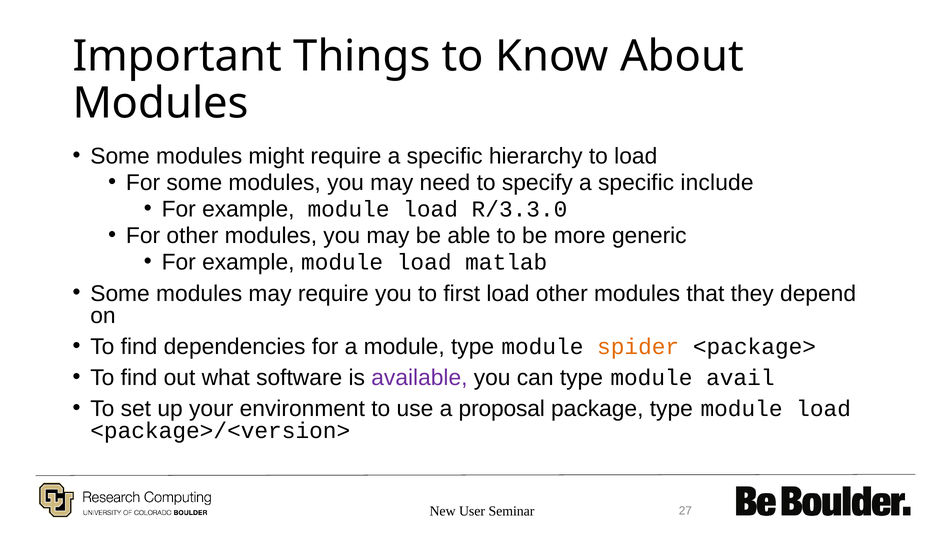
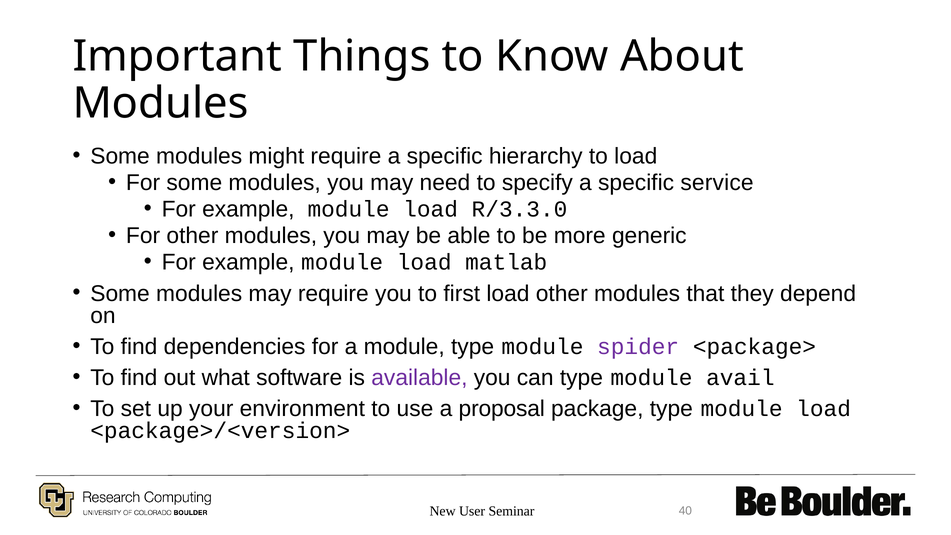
include: include -> service
spider colour: orange -> purple
27: 27 -> 40
